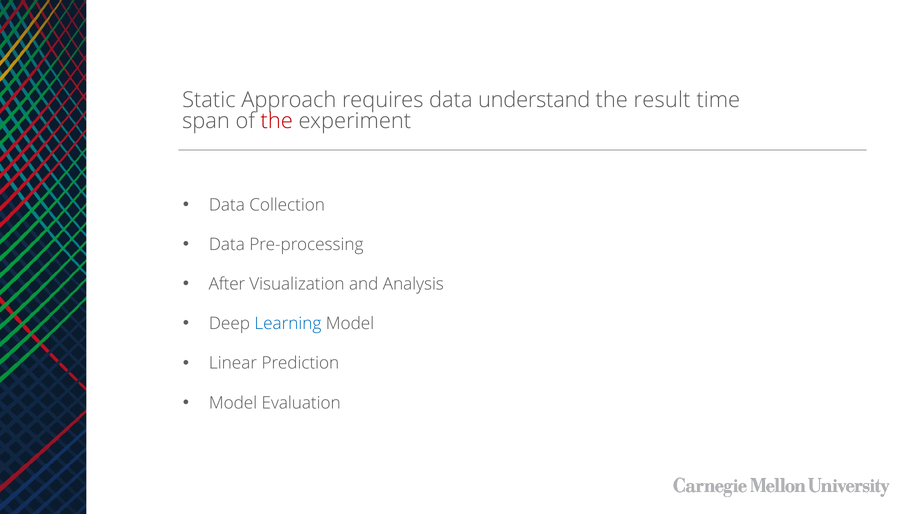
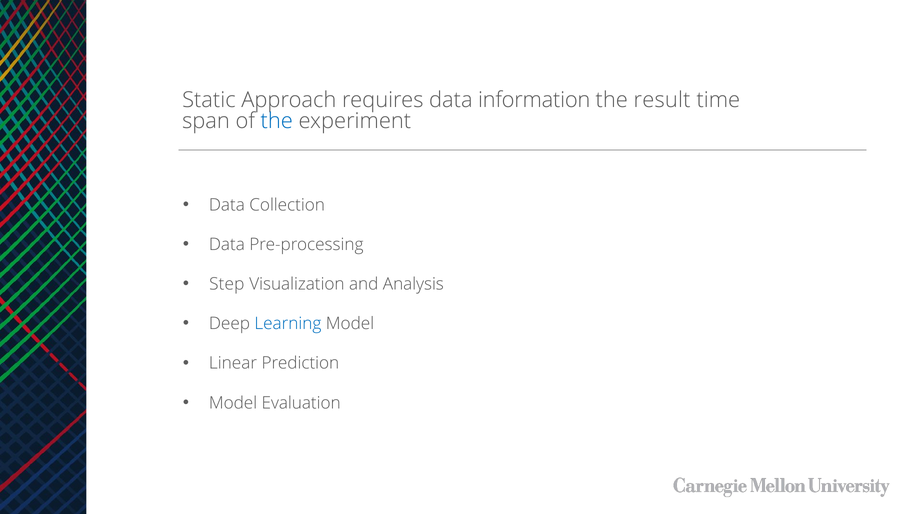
understand: understand -> information
the at (277, 121) colour: red -> blue
After: After -> Step
